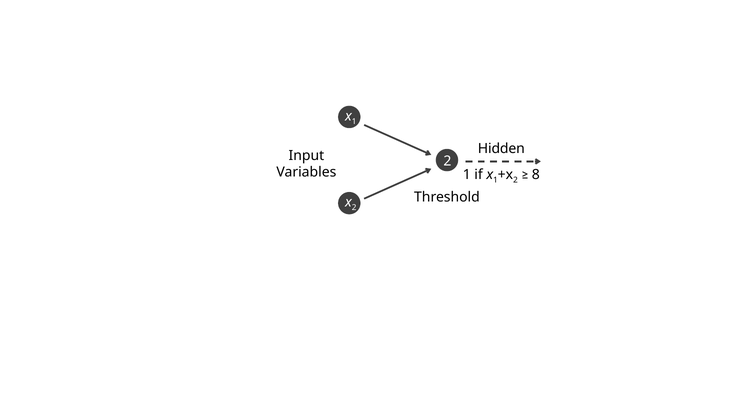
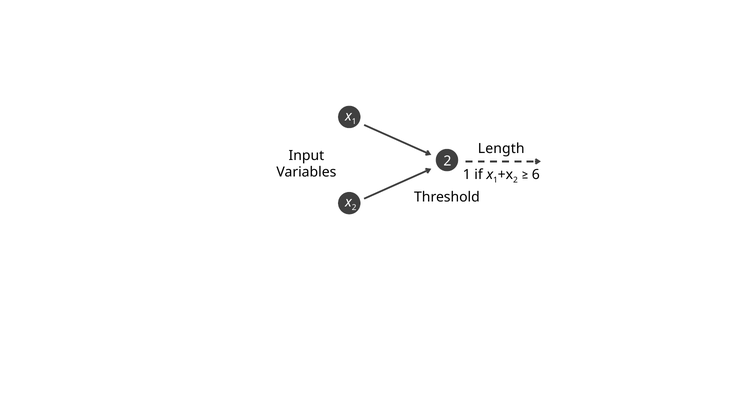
Hidden: Hidden -> Length
8: 8 -> 6
